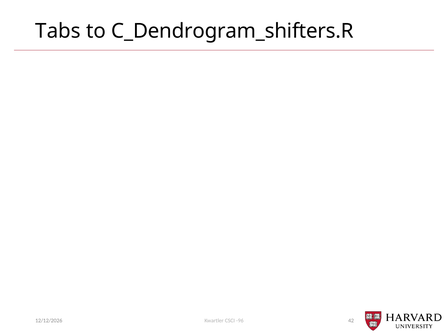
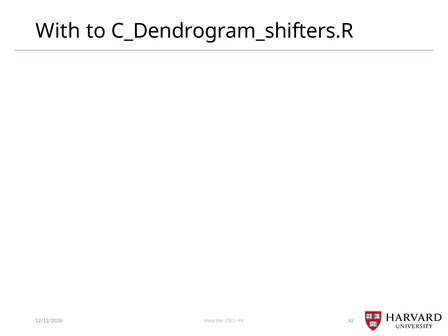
Tabs: Tabs -> With
